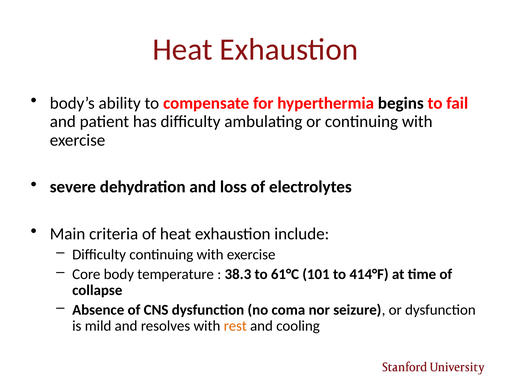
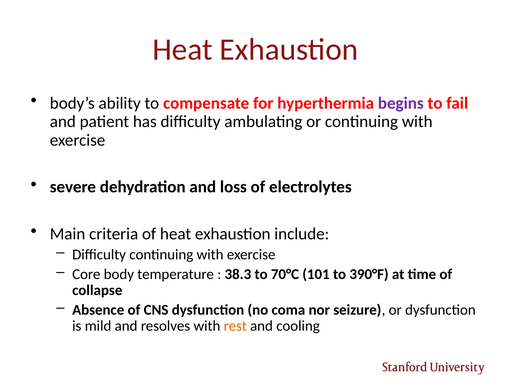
begins colour: black -> purple
61°C: 61°C -> 70°C
414°F: 414°F -> 390°F
